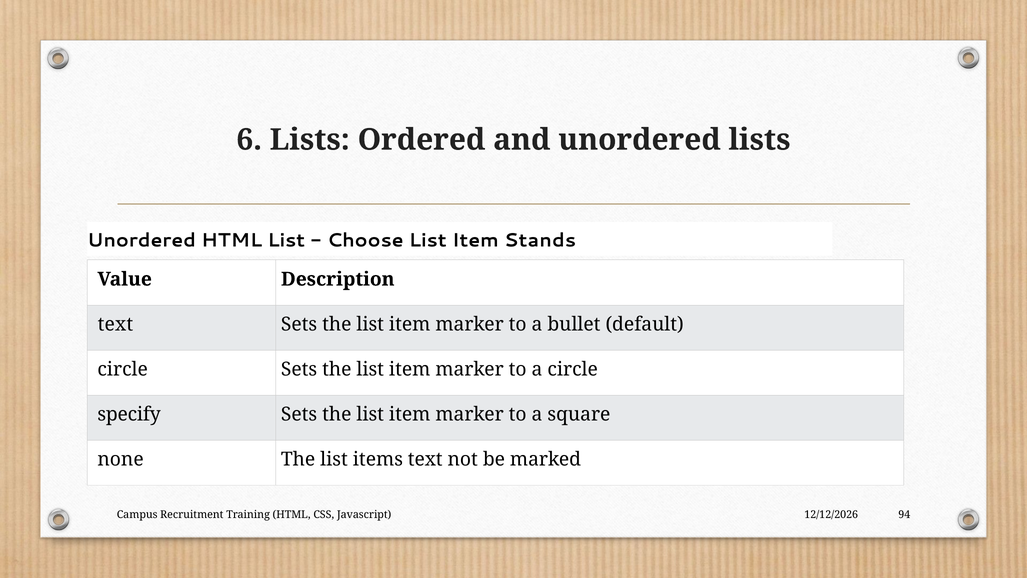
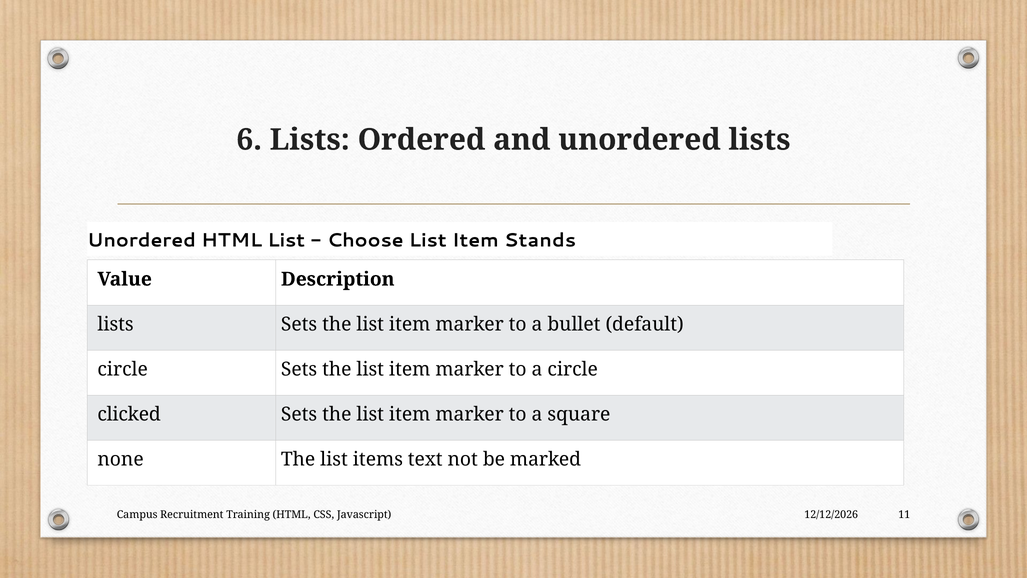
text at (115, 324): text -> lists
specify: specify -> clicked
94: 94 -> 11
